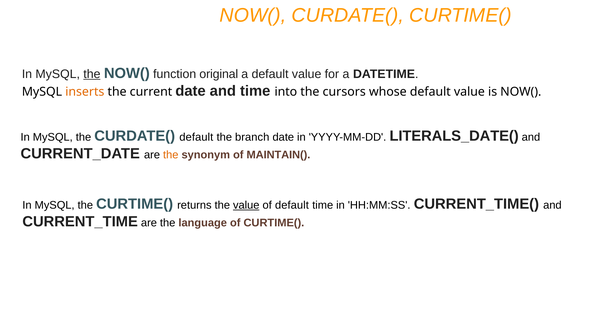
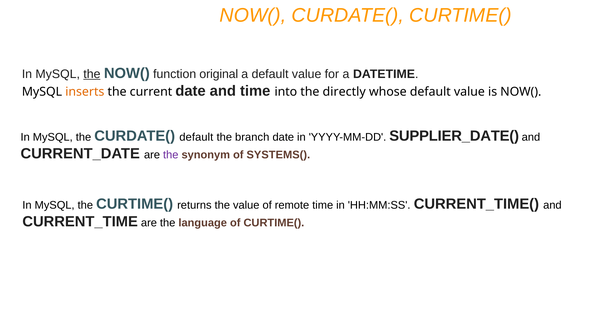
cursors: cursors -> directly
LITERALS_DATE(: LITERALS_DATE( -> SUPPLIER_DATE(
the at (171, 155) colour: orange -> purple
MAINTAIN(: MAINTAIN( -> SYSTEMS(
value at (246, 205) underline: present -> none
of default: default -> remote
